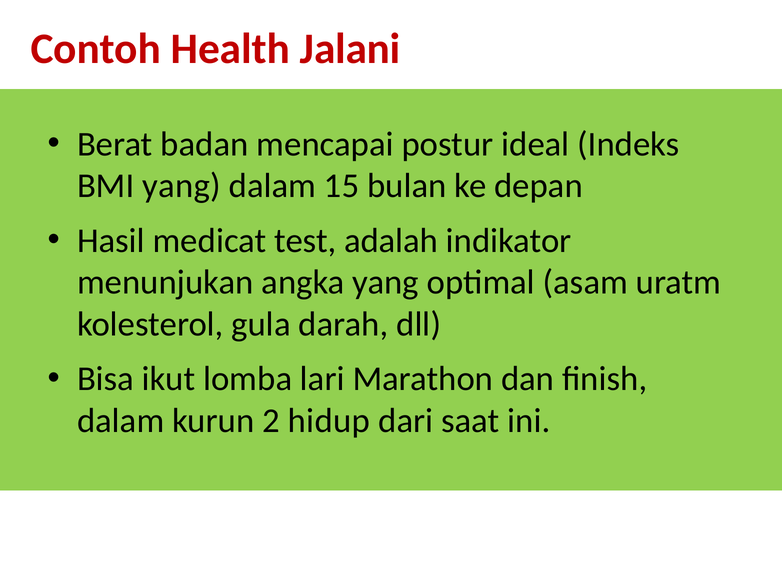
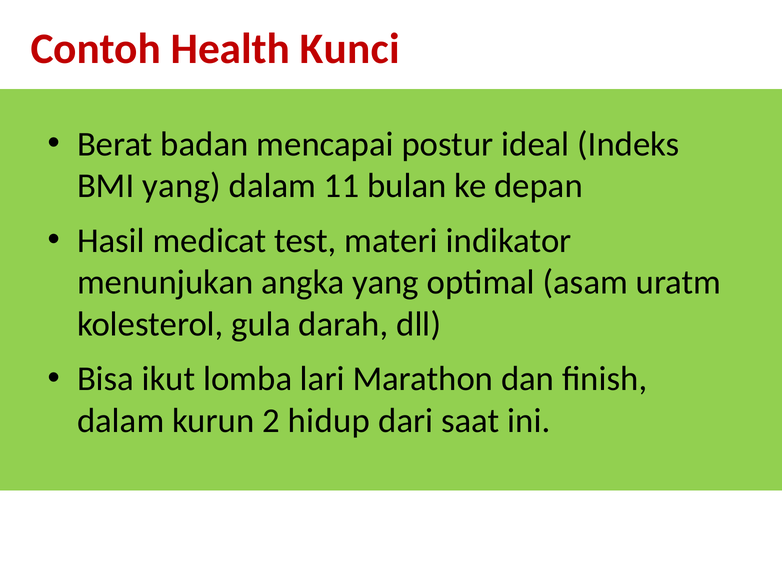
Jalani: Jalani -> Kunci
15: 15 -> 11
adalah: adalah -> materi
